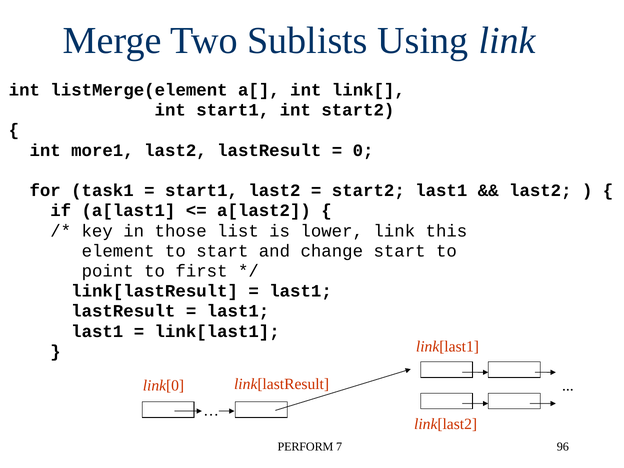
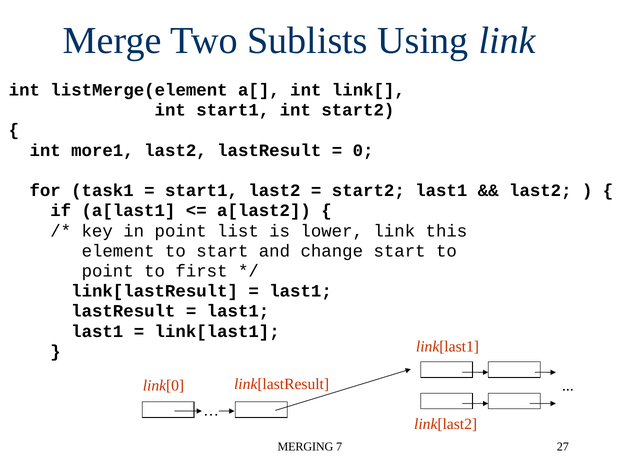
in those: those -> point
PERFORM: PERFORM -> MERGING
96: 96 -> 27
